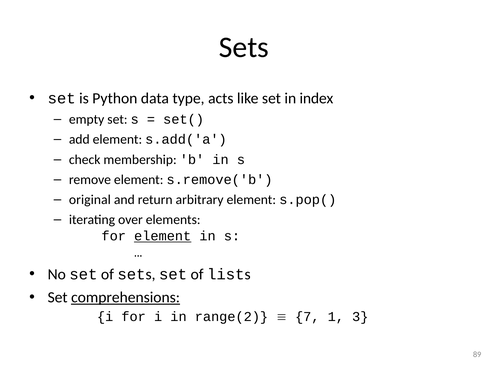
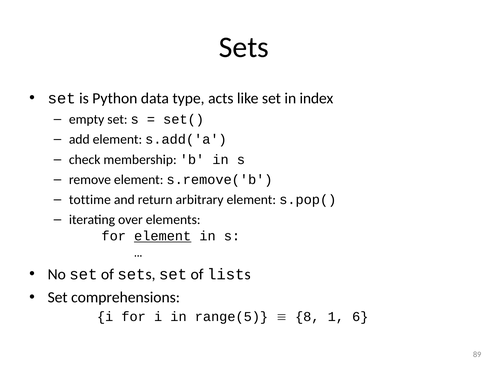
original: original -> tottime
comprehensions underline: present -> none
range(2: range(2 -> range(5
7: 7 -> 8
3: 3 -> 6
